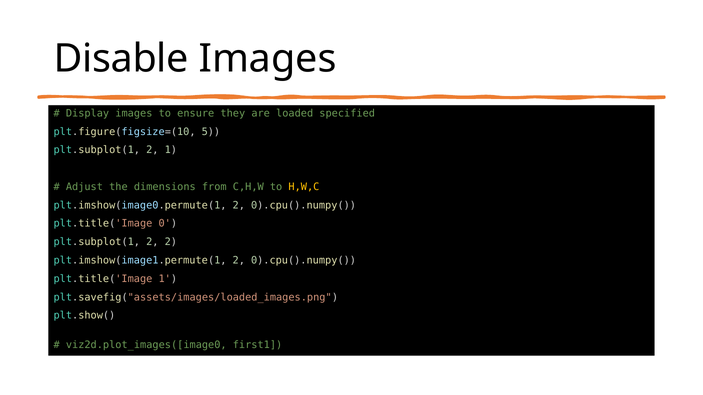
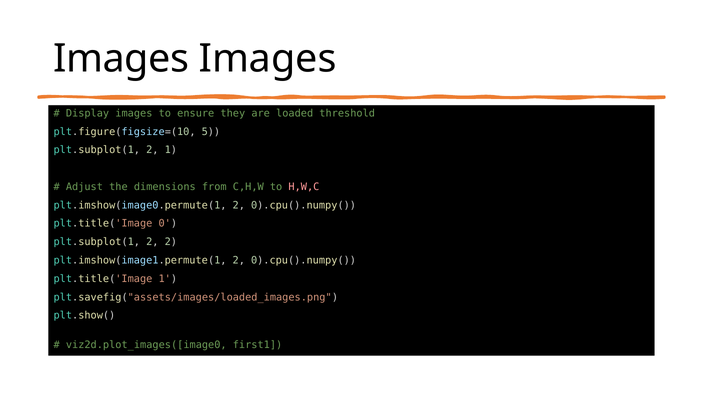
Disable at (121, 59): Disable -> Images
specified: specified -> threshold
H,W,C at (304, 187) colour: yellow -> pink
